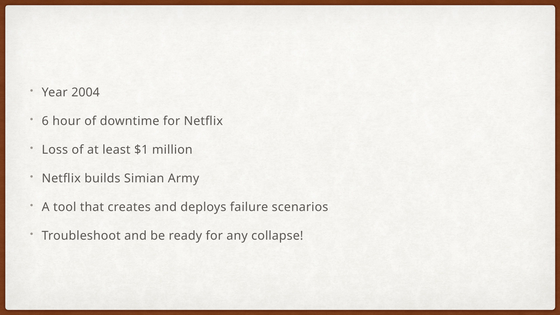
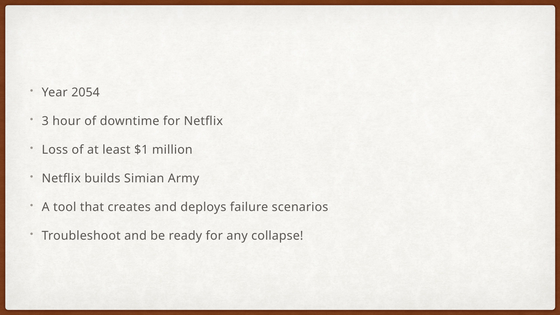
2004: 2004 -> 2054
6: 6 -> 3
